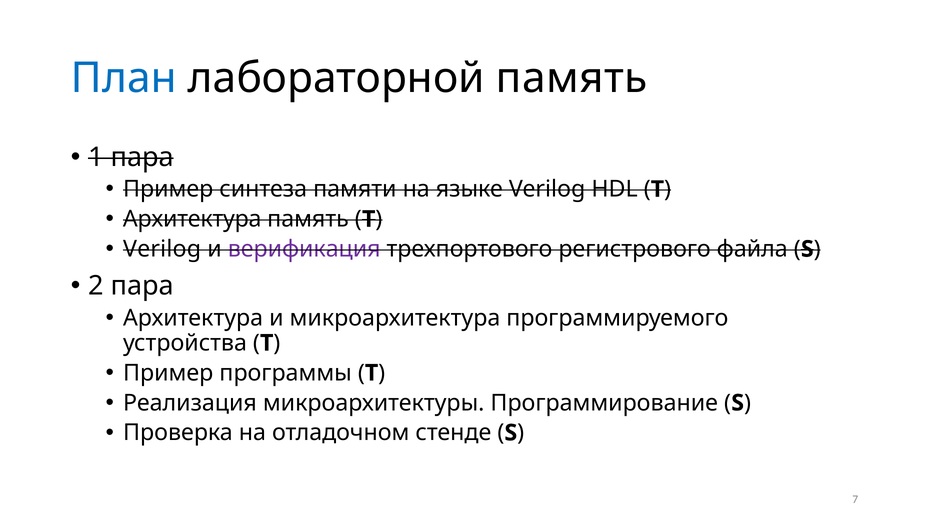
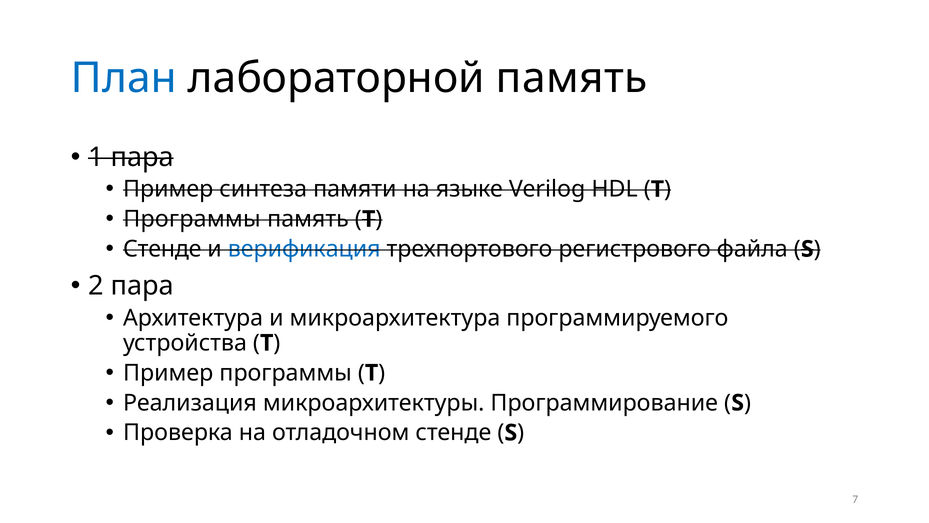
Архитектура at (192, 219): Архитектура -> Программы
Verilog at (162, 249): Verilog -> Стенде
верификация colour: purple -> blue
